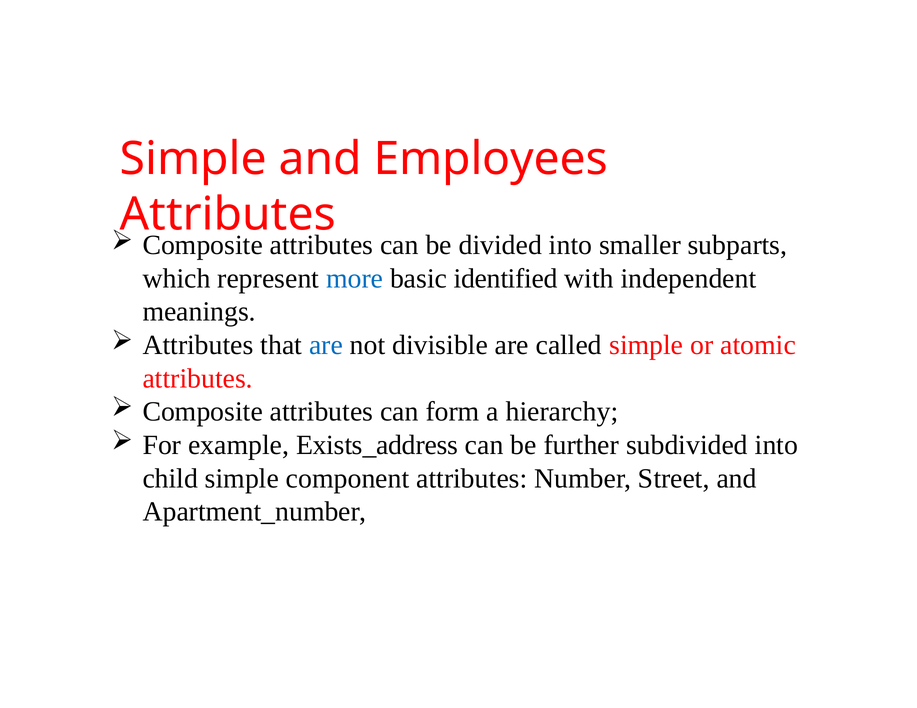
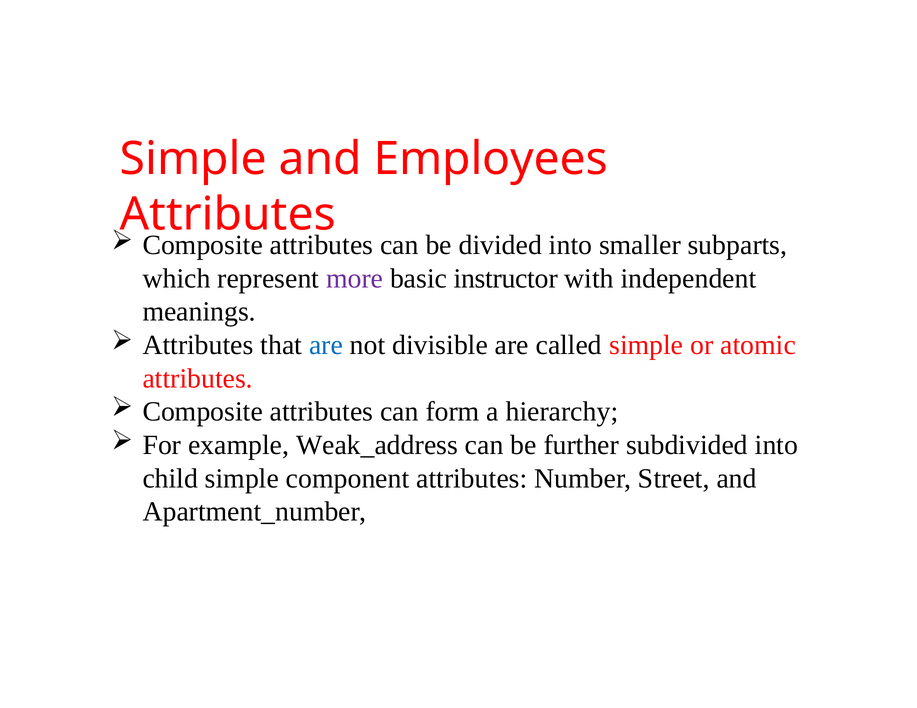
more colour: blue -> purple
identified: identified -> instructor
Exists_address: Exists_address -> Weak_address
